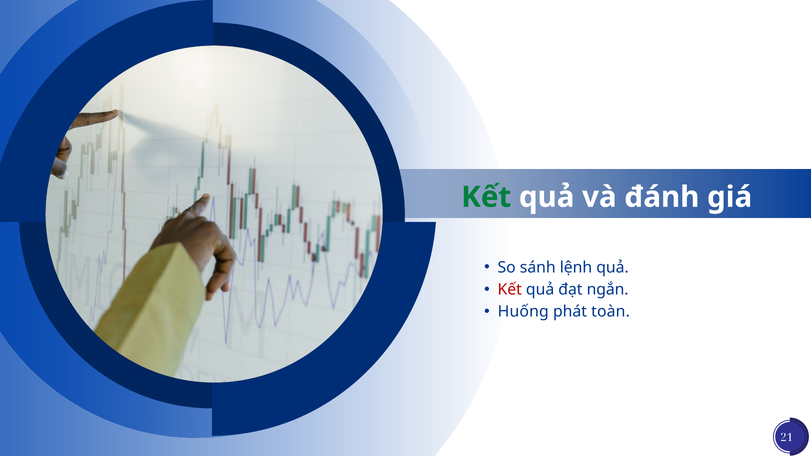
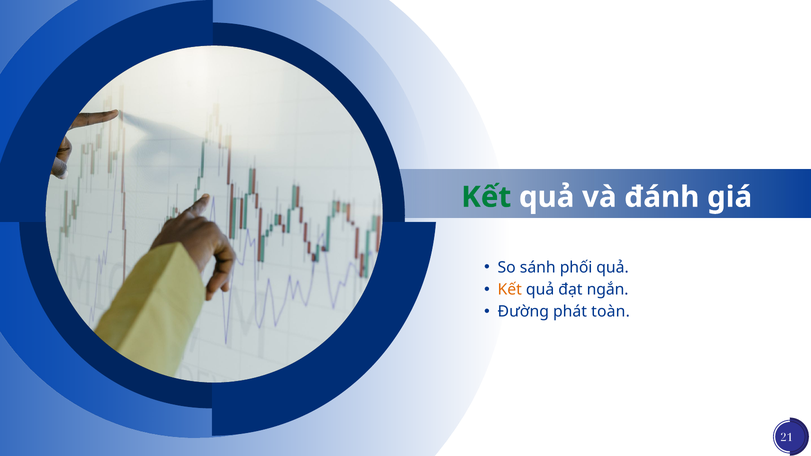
lệnh: lệnh -> phối
Kết at (510, 290) colour: red -> orange
Huống: Huống -> Đường
